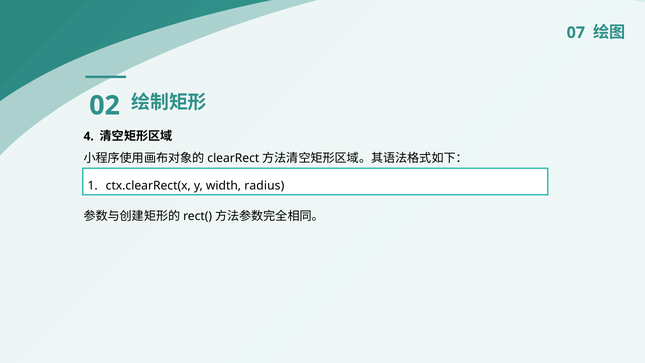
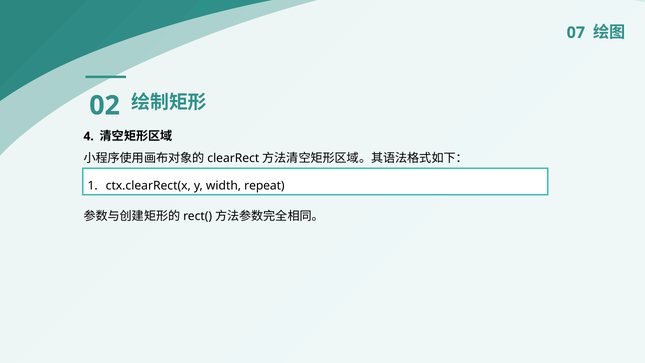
radius: radius -> repeat
